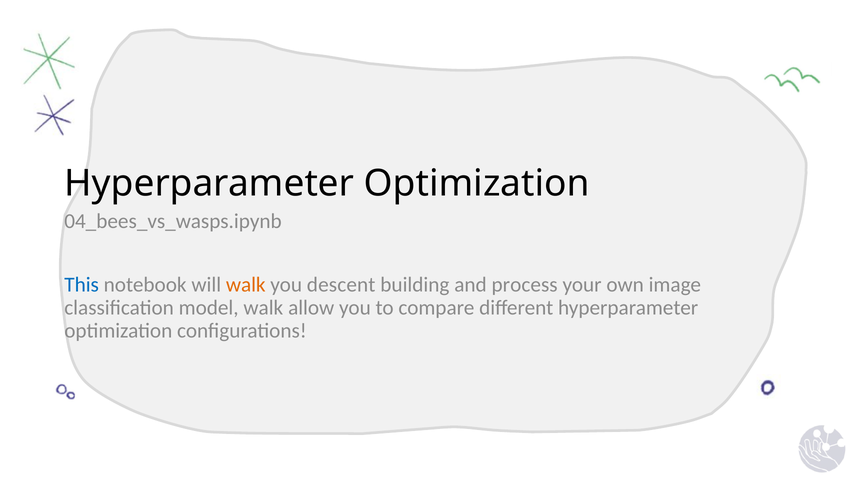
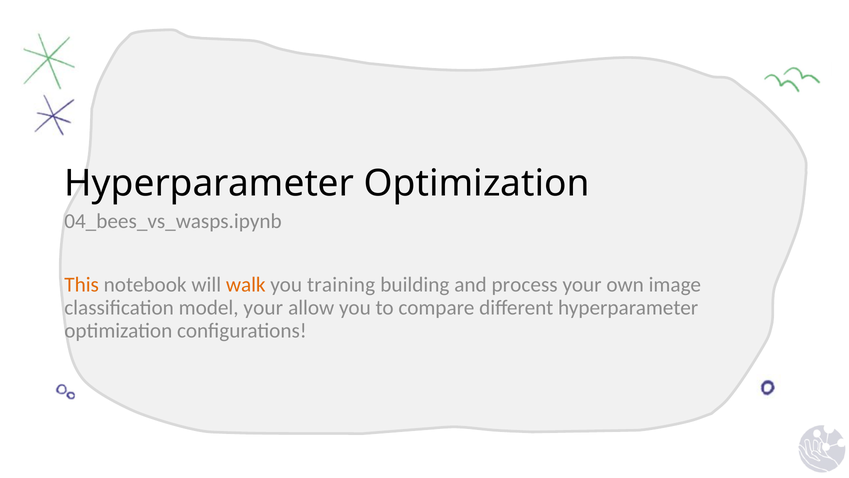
This colour: blue -> orange
descent: descent -> training
model walk: walk -> your
